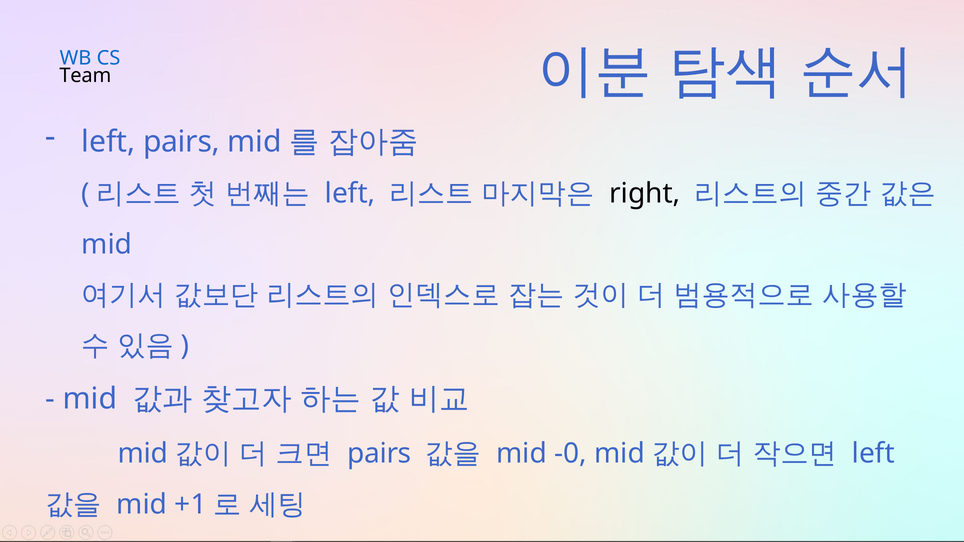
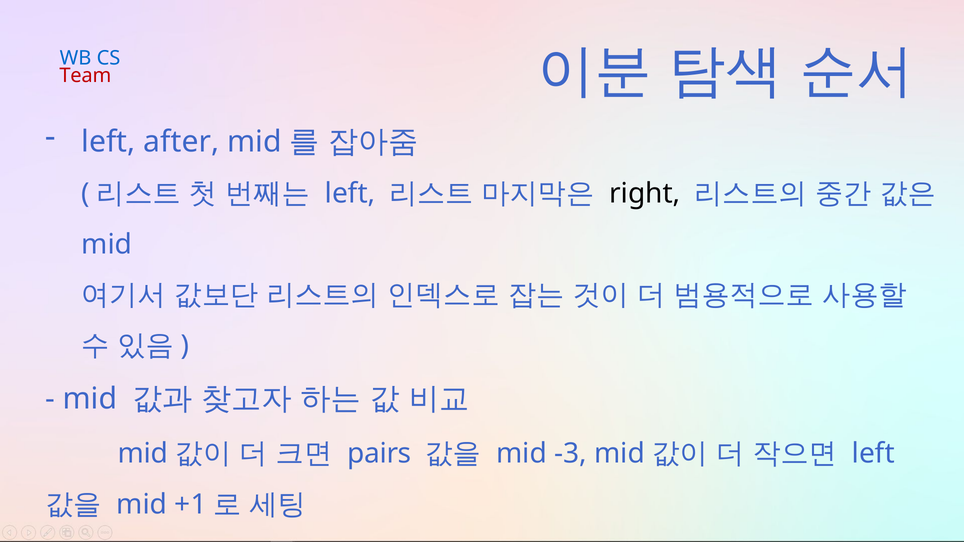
Team colour: black -> red
left pairs: pairs -> after
-0: -0 -> -3
